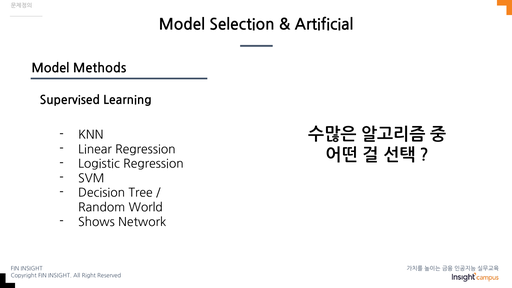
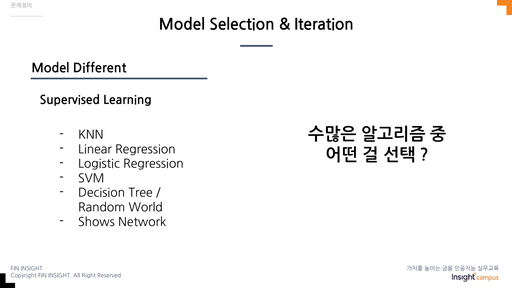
Artificial: Artificial -> Iteration
Methods: Methods -> Different
